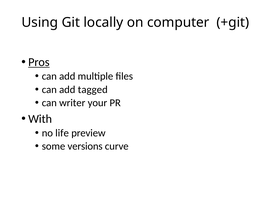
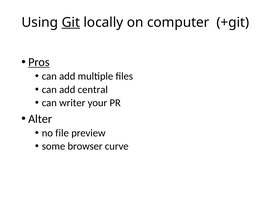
Git underline: none -> present
tagged: tagged -> central
With: With -> Alter
life: life -> file
versions: versions -> browser
